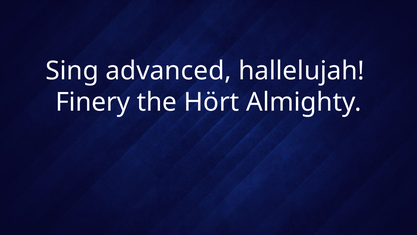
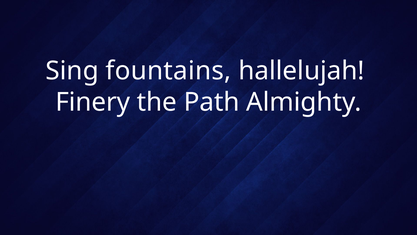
advanced: advanced -> fountains
Hört: Hört -> Path
